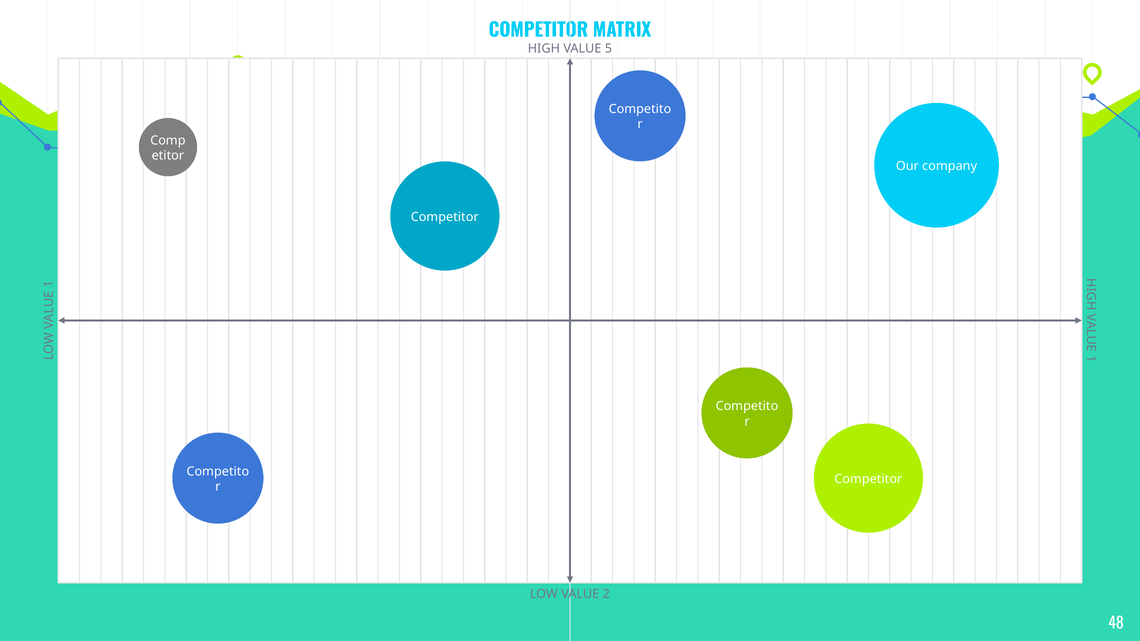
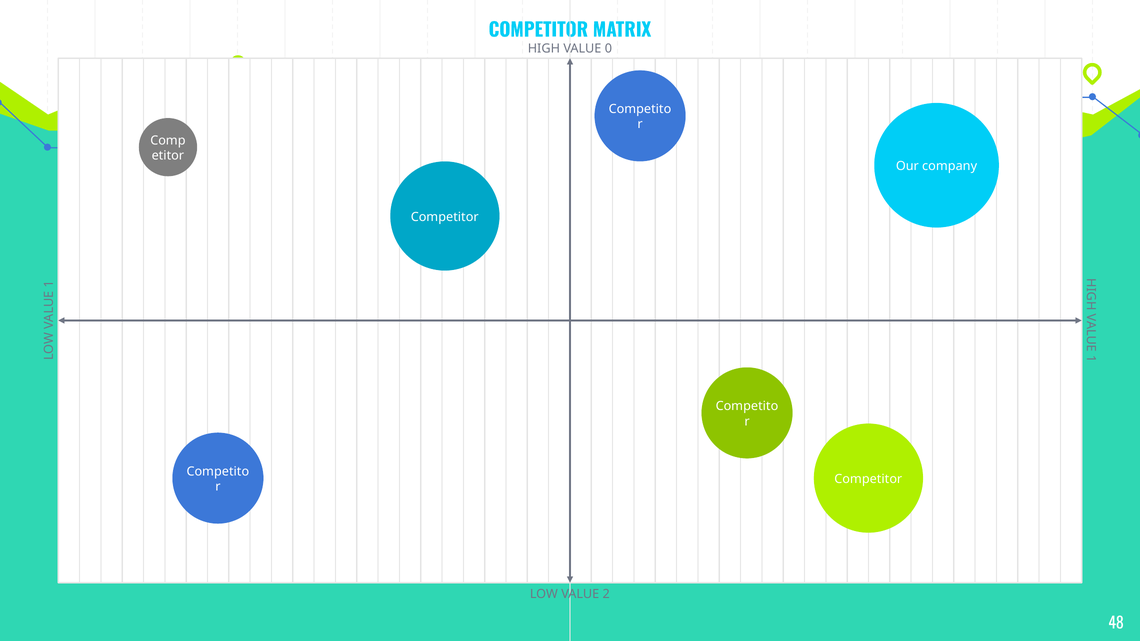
5: 5 -> 0
